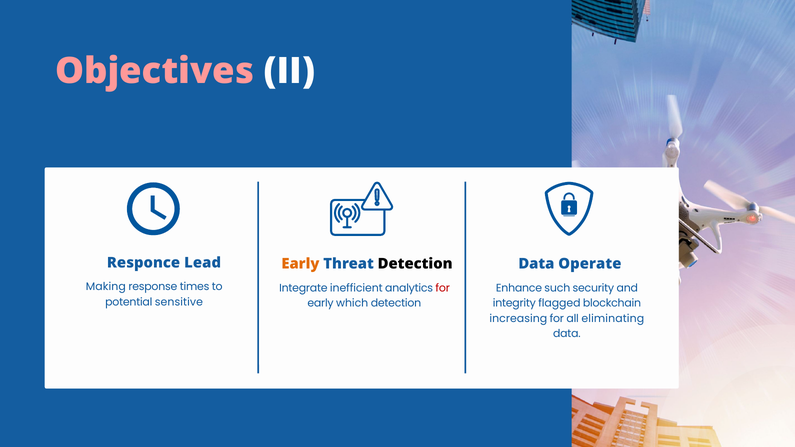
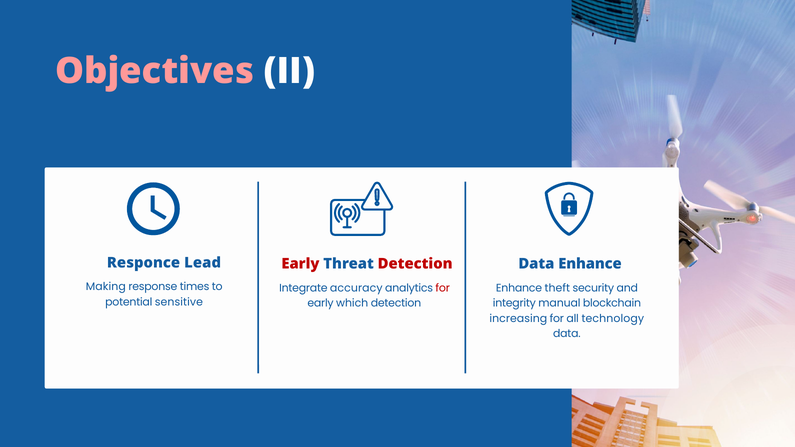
Early at (300, 264) colour: orange -> red
Detection at (415, 264) colour: black -> red
Data Operate: Operate -> Enhance
inefficient: inefficient -> accuracy
such: such -> theft
flagged: flagged -> manual
eliminating: eliminating -> technology
